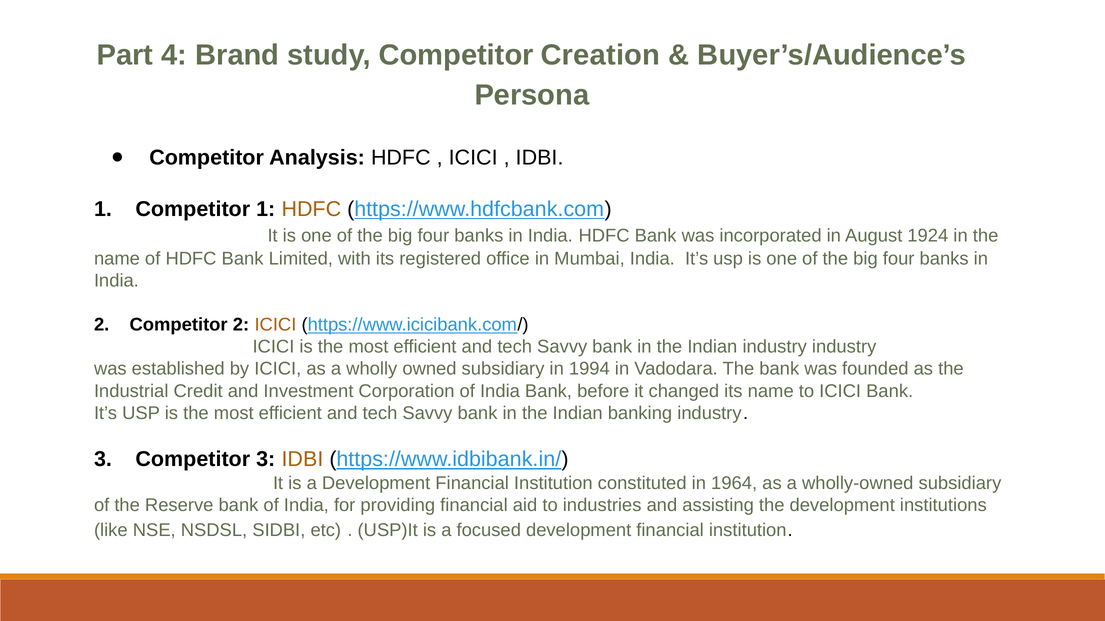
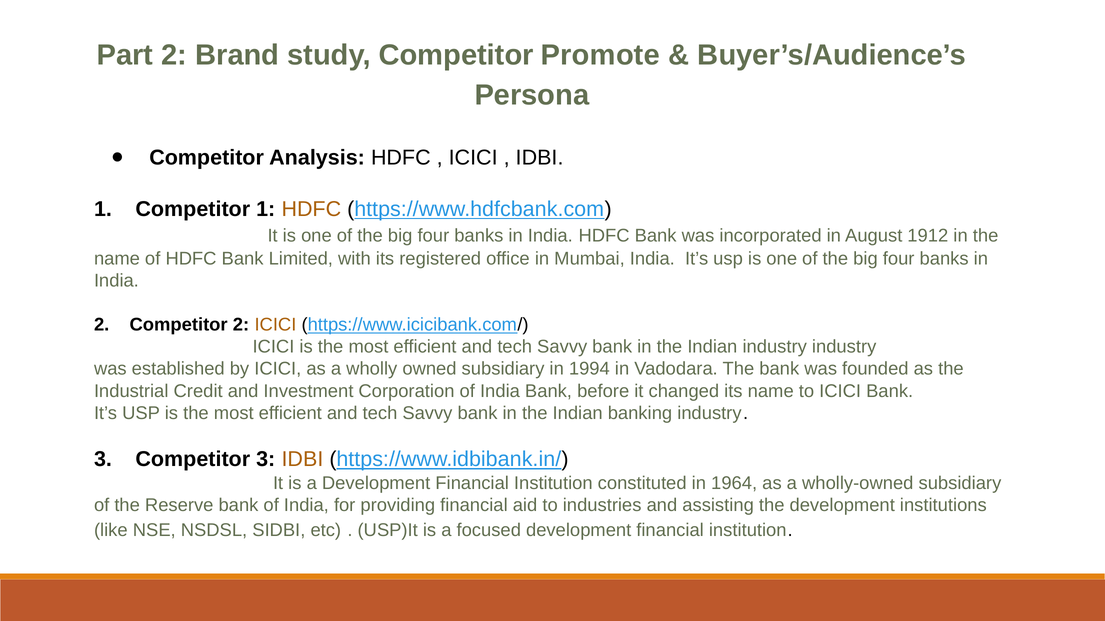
Part 4: 4 -> 2
Creation: Creation -> Promote
1924: 1924 -> 1912
